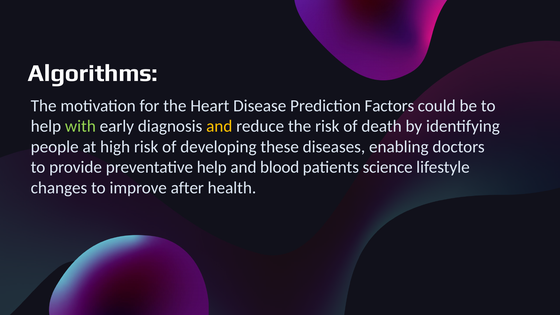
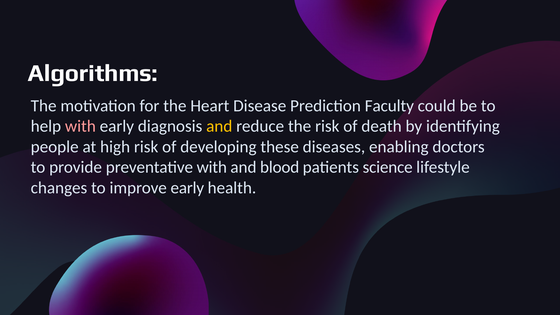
Factors: Factors -> Faculty
with at (80, 126) colour: light green -> pink
preventative help: help -> with
improve after: after -> early
